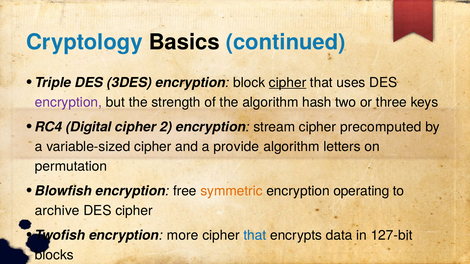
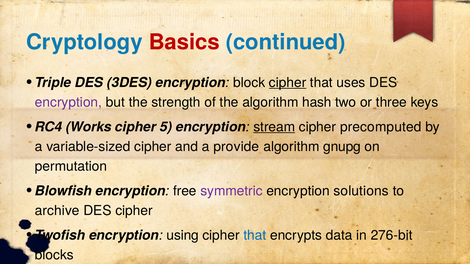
Basics colour: black -> red
Digital: Digital -> Works
2: 2 -> 5
stream underline: none -> present
letters: letters -> gnupg
symmetric colour: orange -> purple
operating: operating -> solutions
more: more -> using
127-bit: 127-bit -> 276-bit
